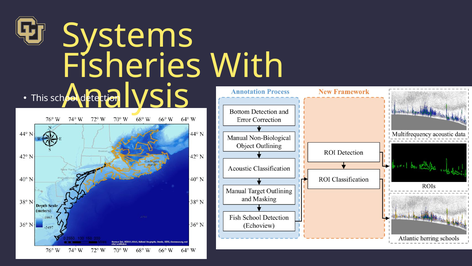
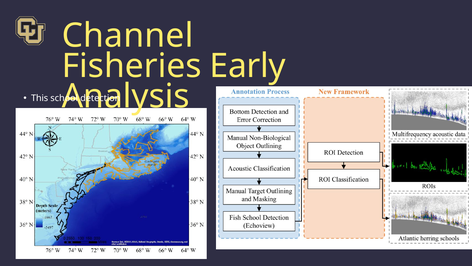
Systems: Systems -> Channel
With: With -> Early
